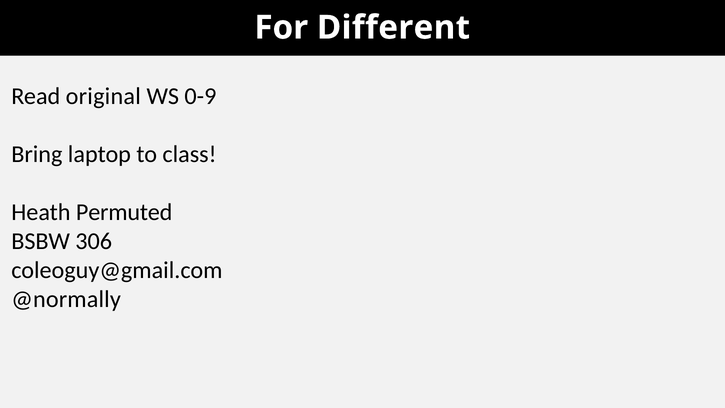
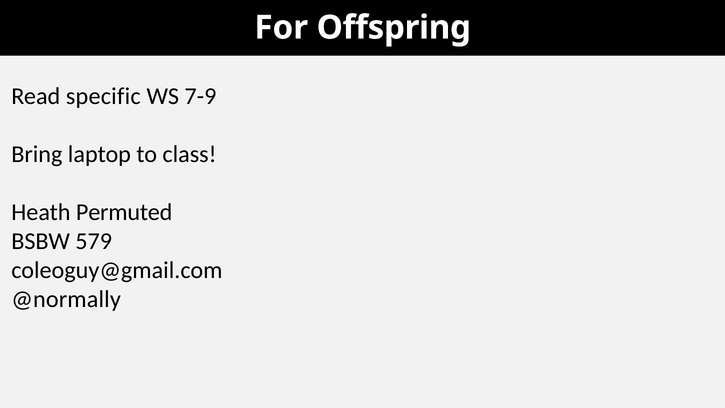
Different: Different -> Offspring
original: original -> specific
0-9: 0-9 -> 7-9
306: 306 -> 579
